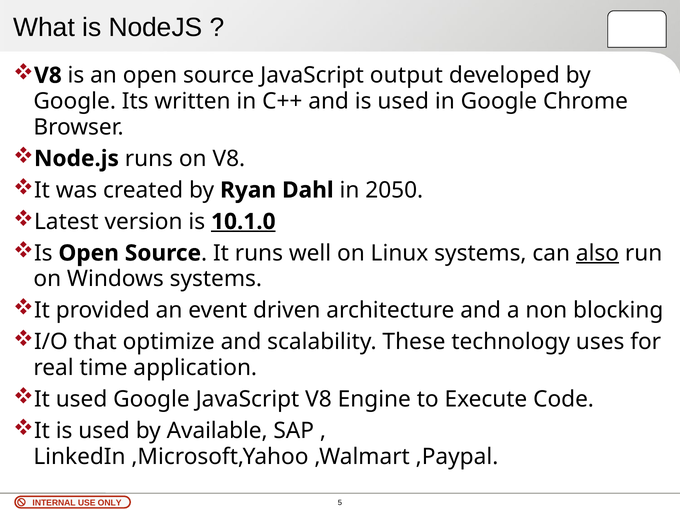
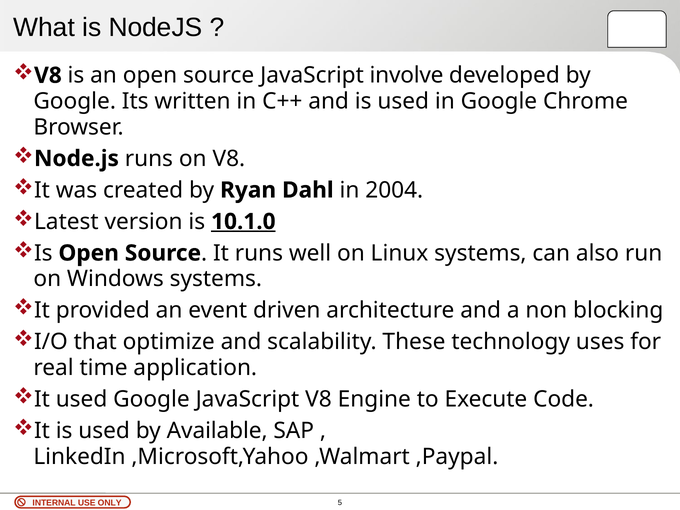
output: output -> involve
2050: 2050 -> 2004
also underline: present -> none
